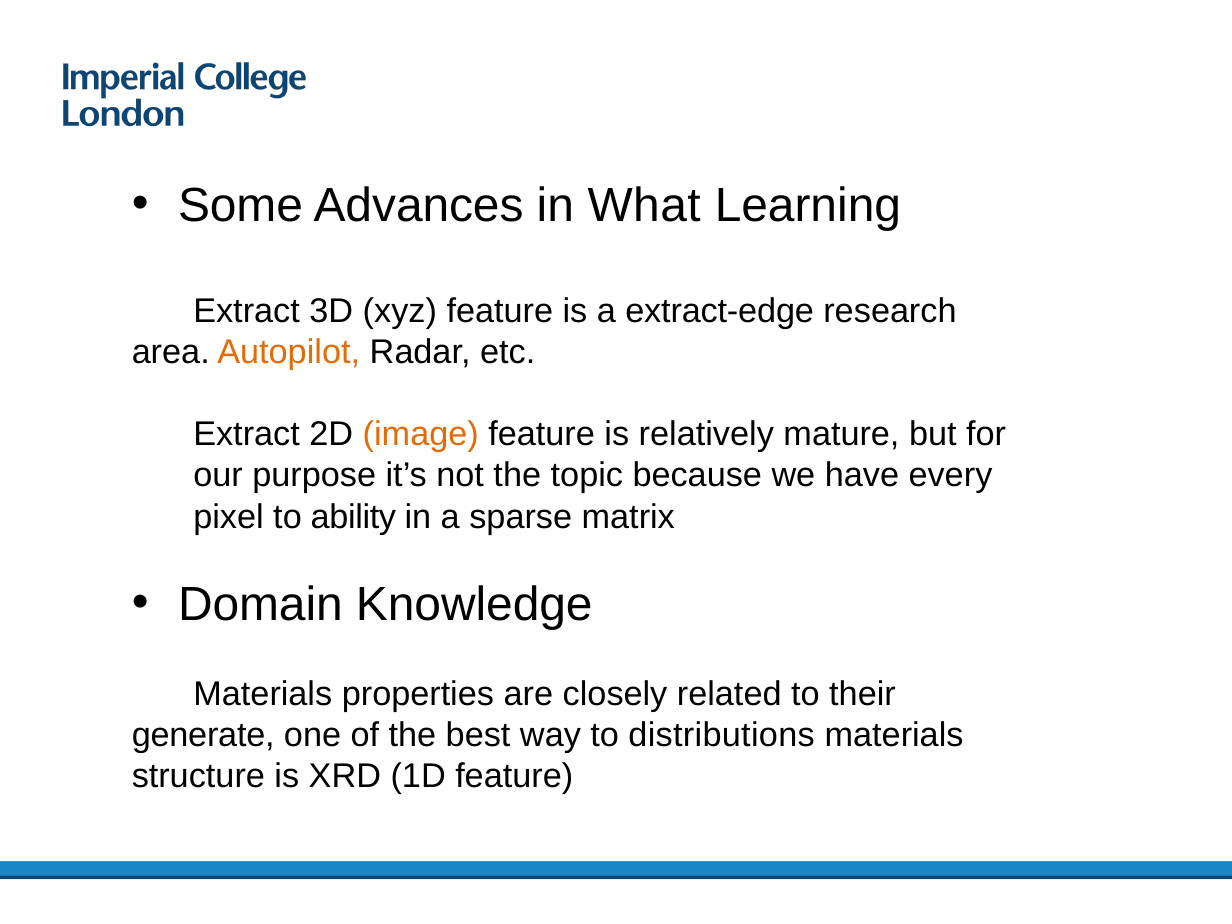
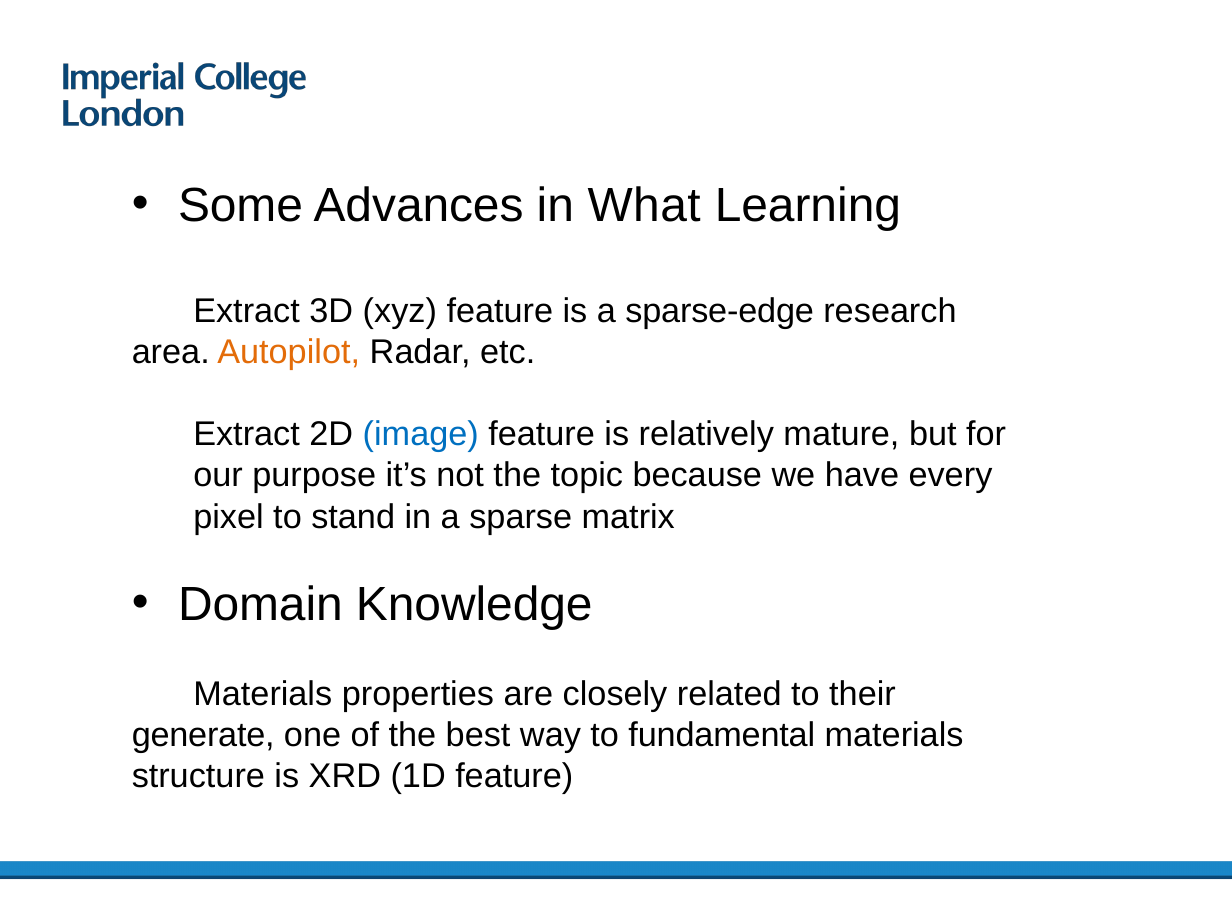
extract-edge: extract-edge -> sparse-edge
image colour: orange -> blue
ability: ability -> stand
distributions: distributions -> fundamental
